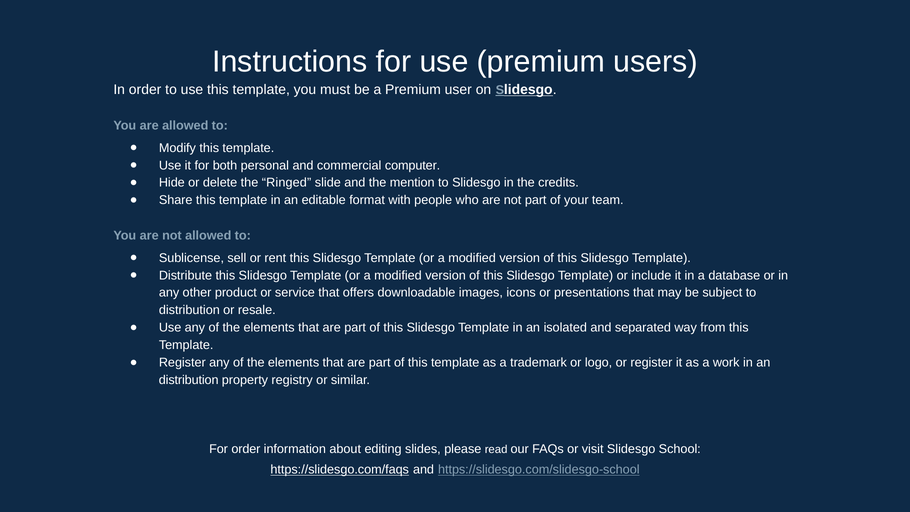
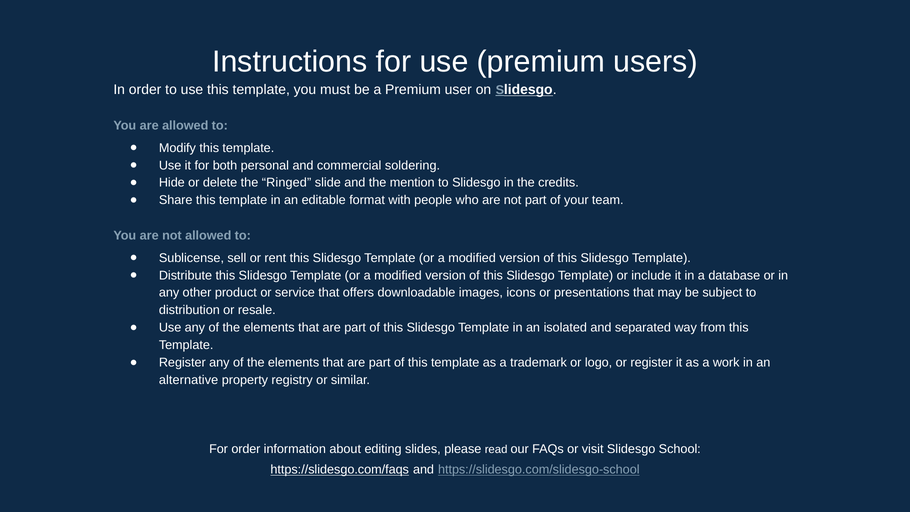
computer: computer -> soldering
distribution at (189, 380): distribution -> alternative
